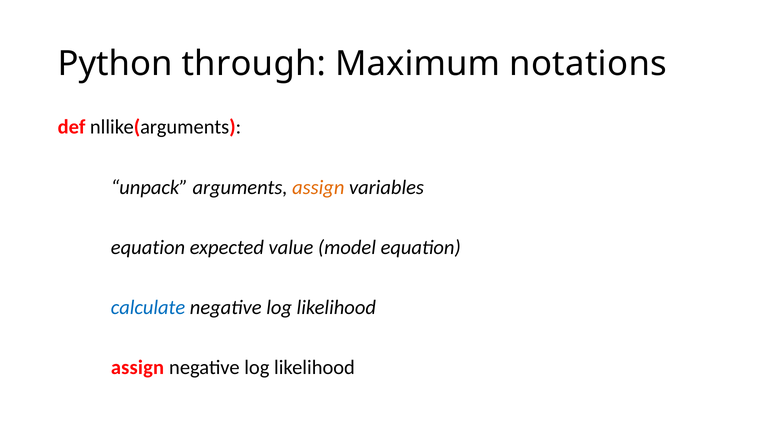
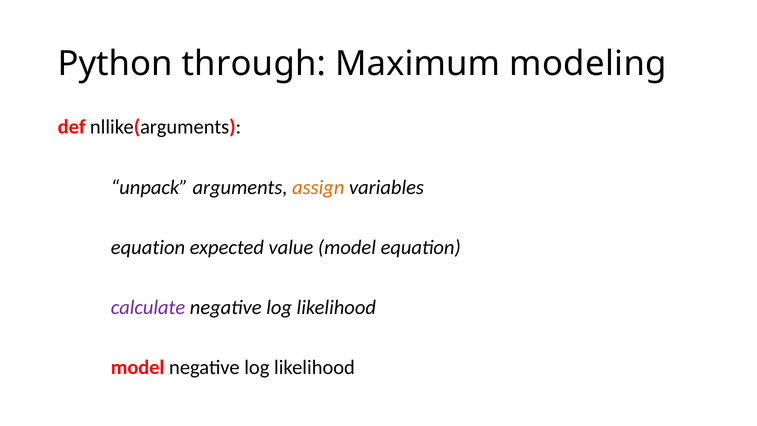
notations: notations -> modeling
calculate colour: blue -> purple
assign at (138, 367): assign -> model
